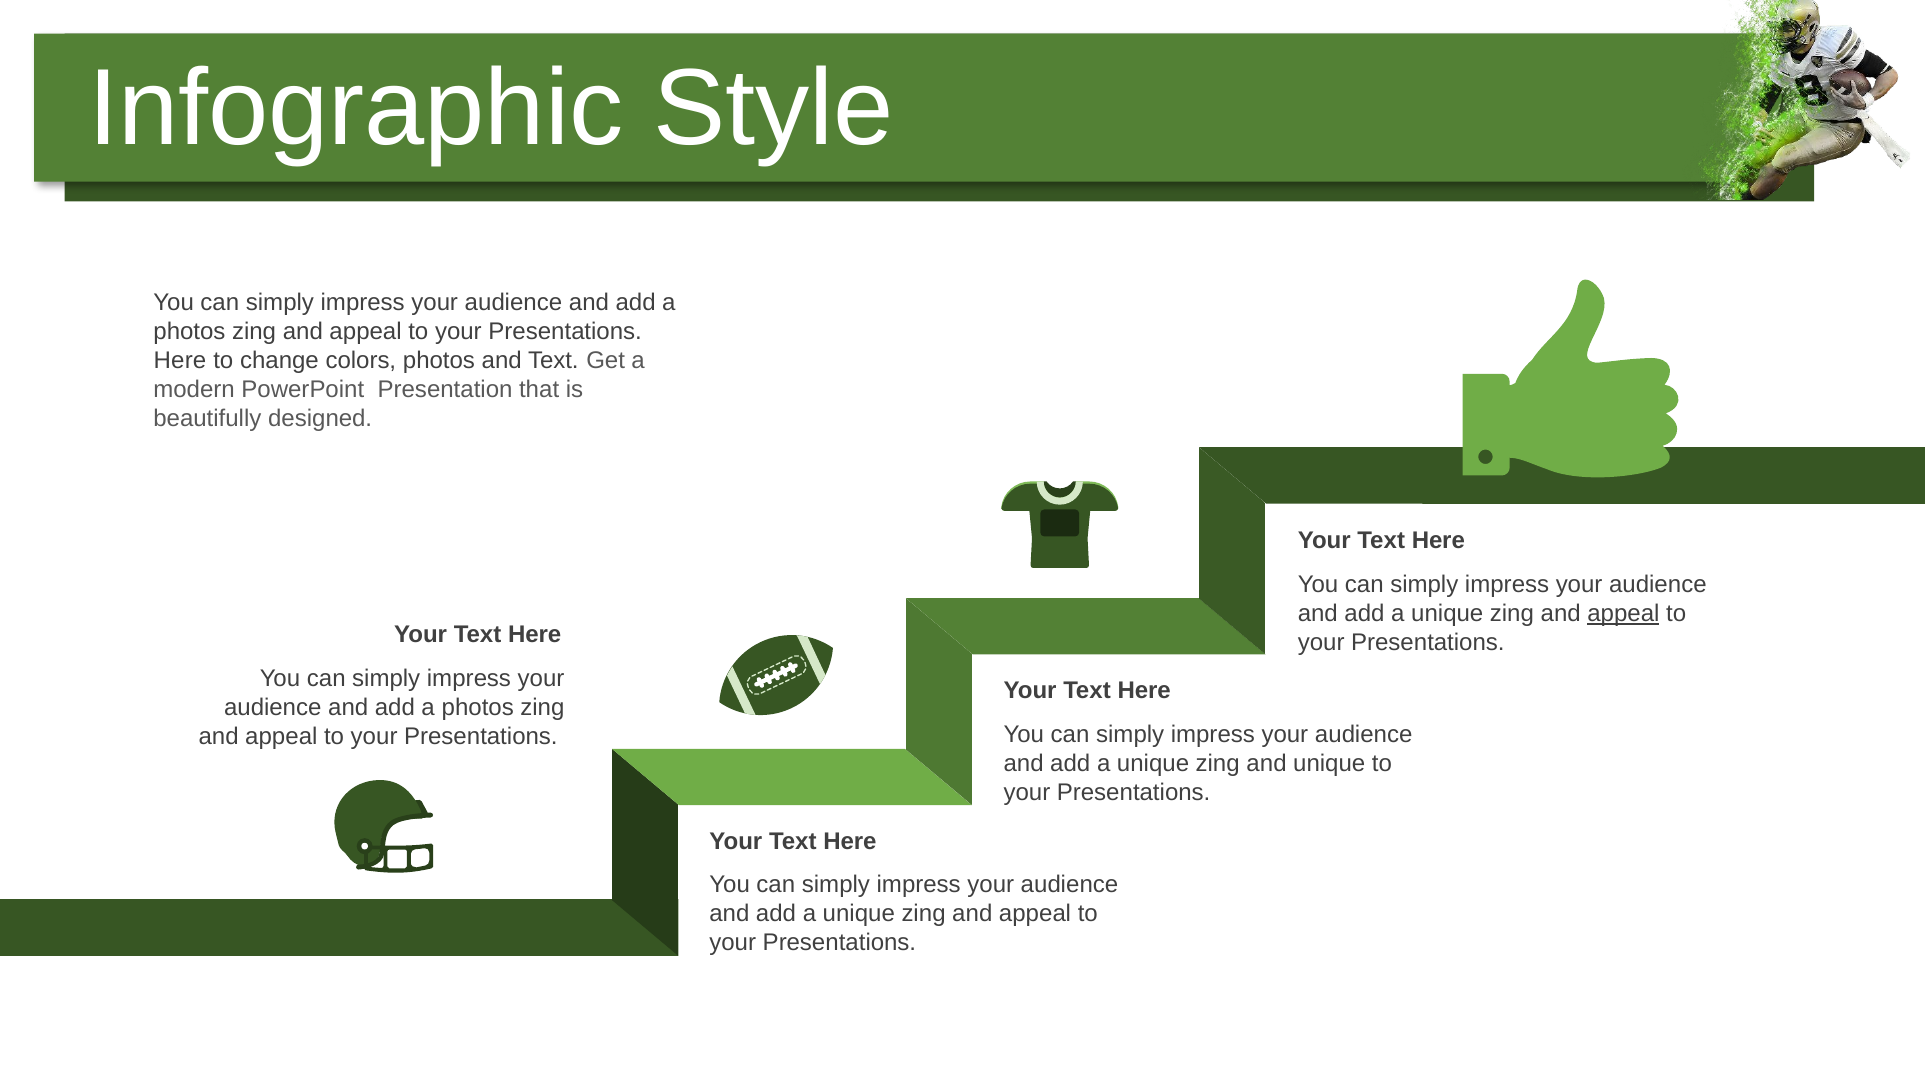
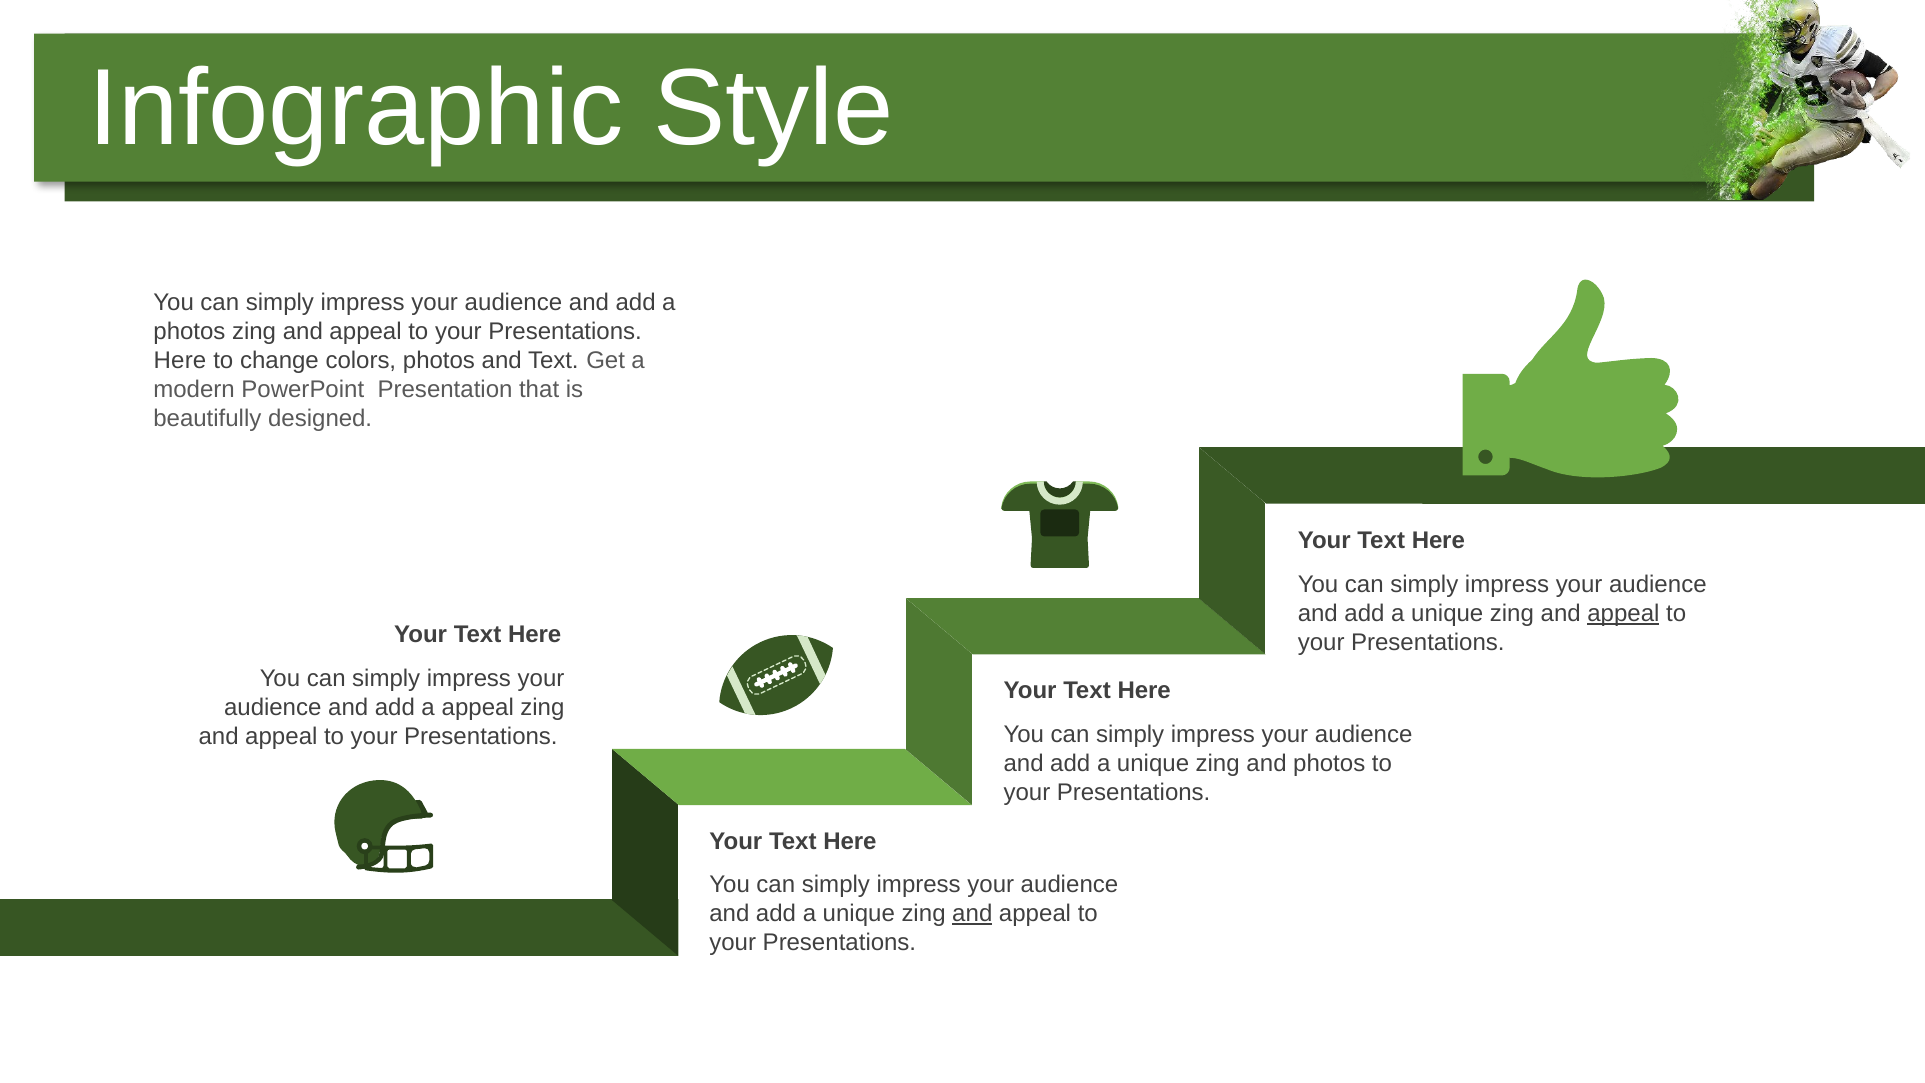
photos at (478, 707): photos -> appeal
and unique: unique -> photos
and at (972, 914) underline: none -> present
